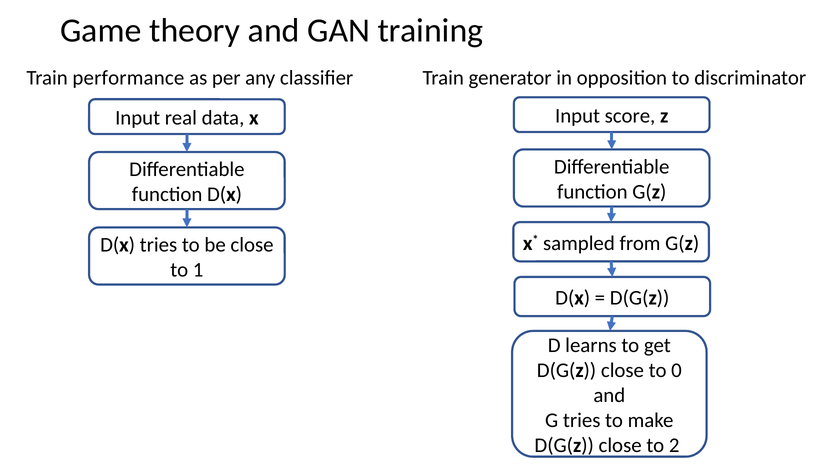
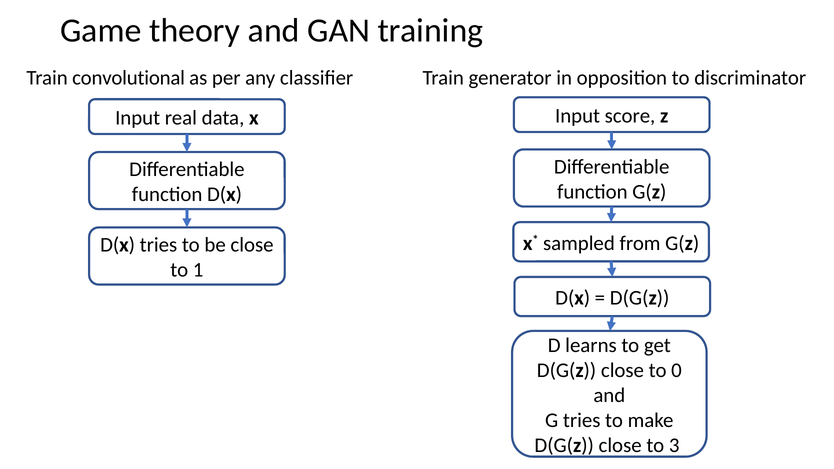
performance: performance -> convolutional
2: 2 -> 3
